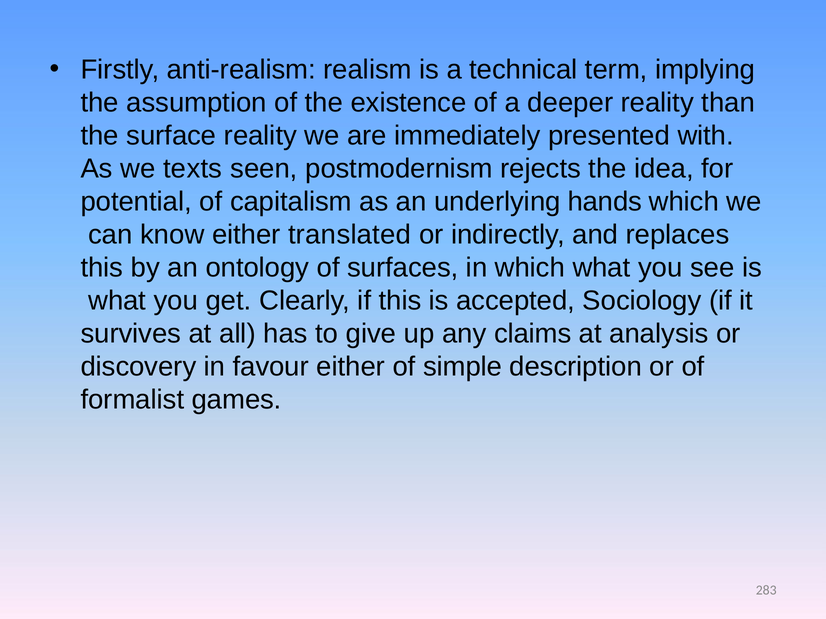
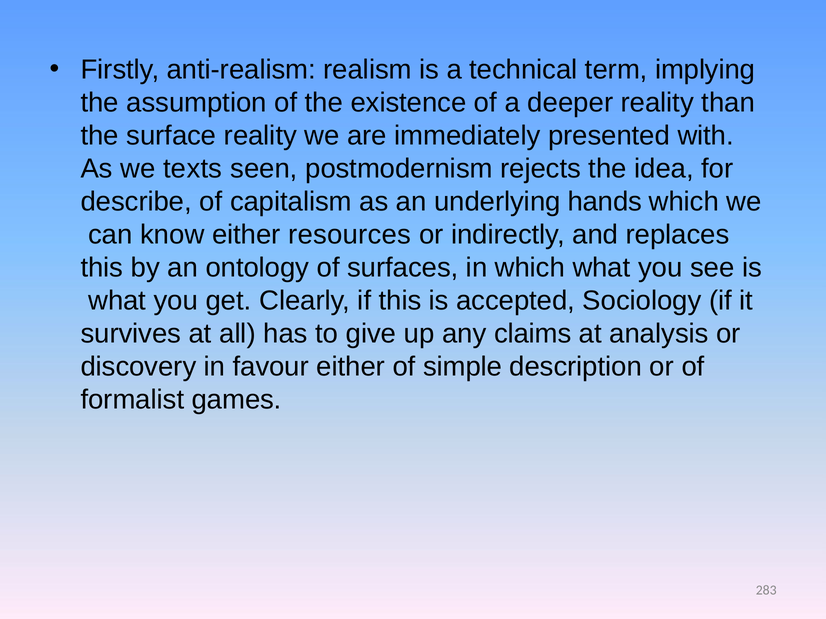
potential: potential -> describe
translated: translated -> resources
